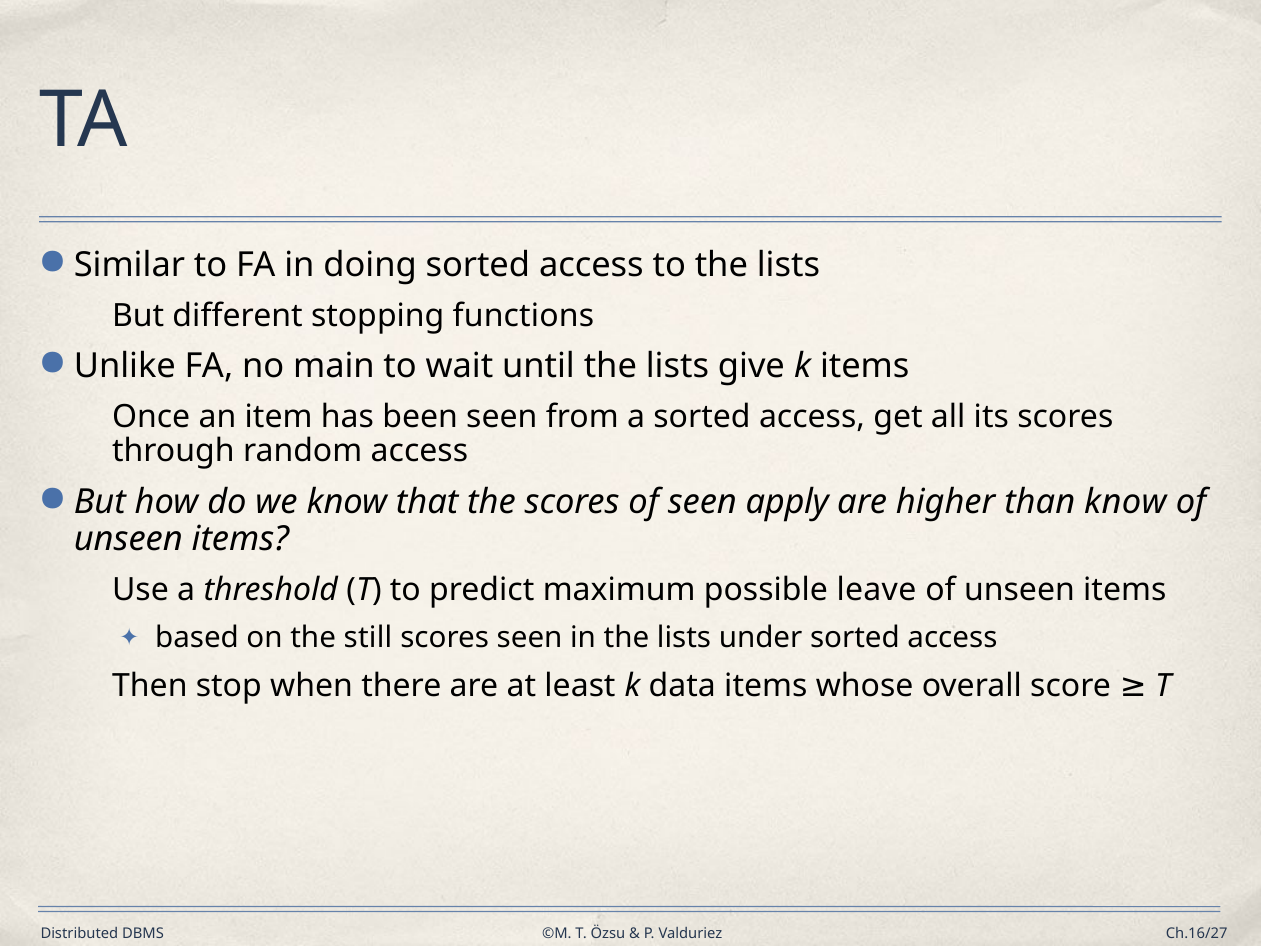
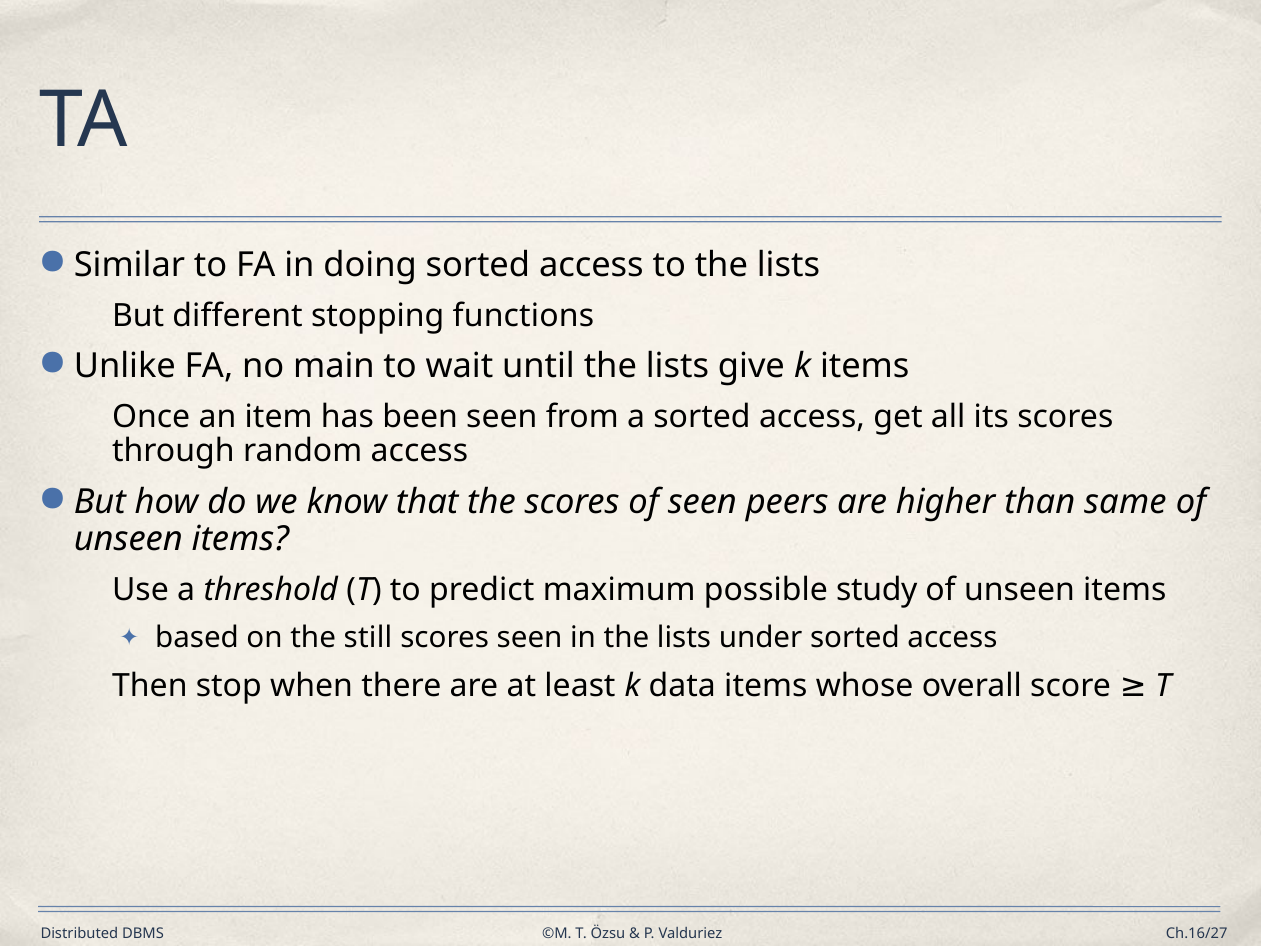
apply: apply -> peers
than know: know -> same
leave: leave -> study
